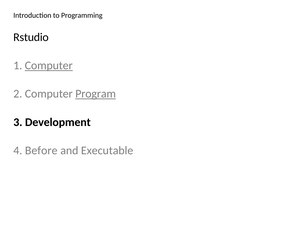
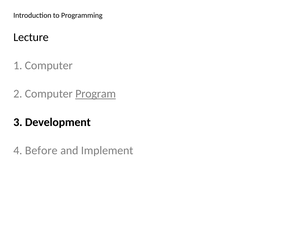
Rstudio: Rstudio -> Lecture
Computer at (49, 65) underline: present -> none
Executable: Executable -> Implement
